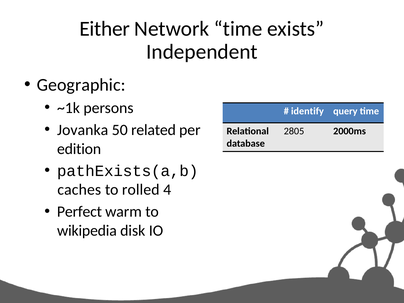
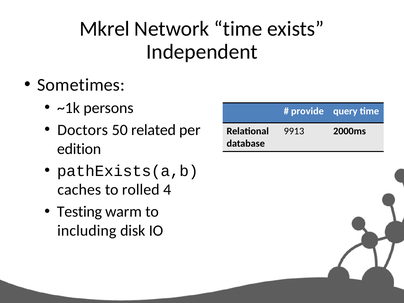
Either: Either -> Mkrel
Geographic: Geographic -> Sometimes
identify: identify -> provide
Jovanka: Jovanka -> Doctors
2805: 2805 -> 9913
Perfect: Perfect -> Testing
wikipedia: wikipedia -> including
